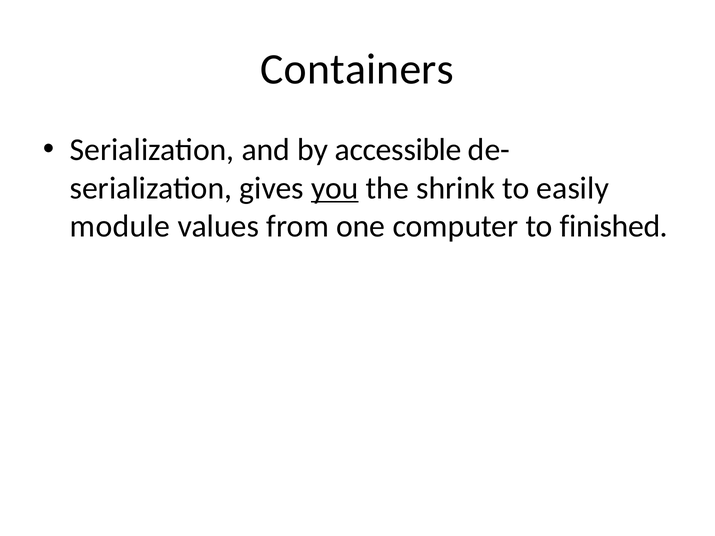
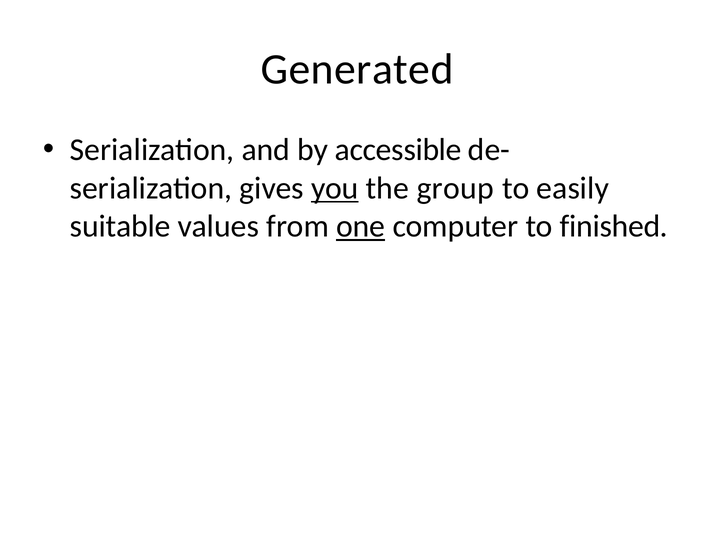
Containers: Containers -> Generated
shrink: shrink -> group
module: module -> suitable
one underline: none -> present
